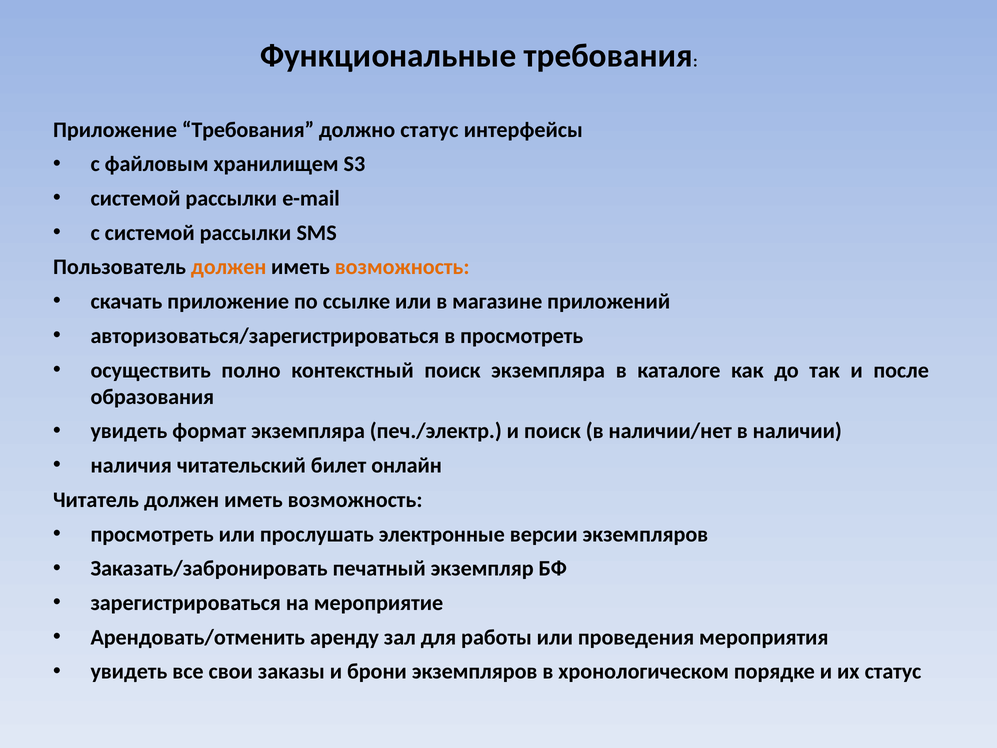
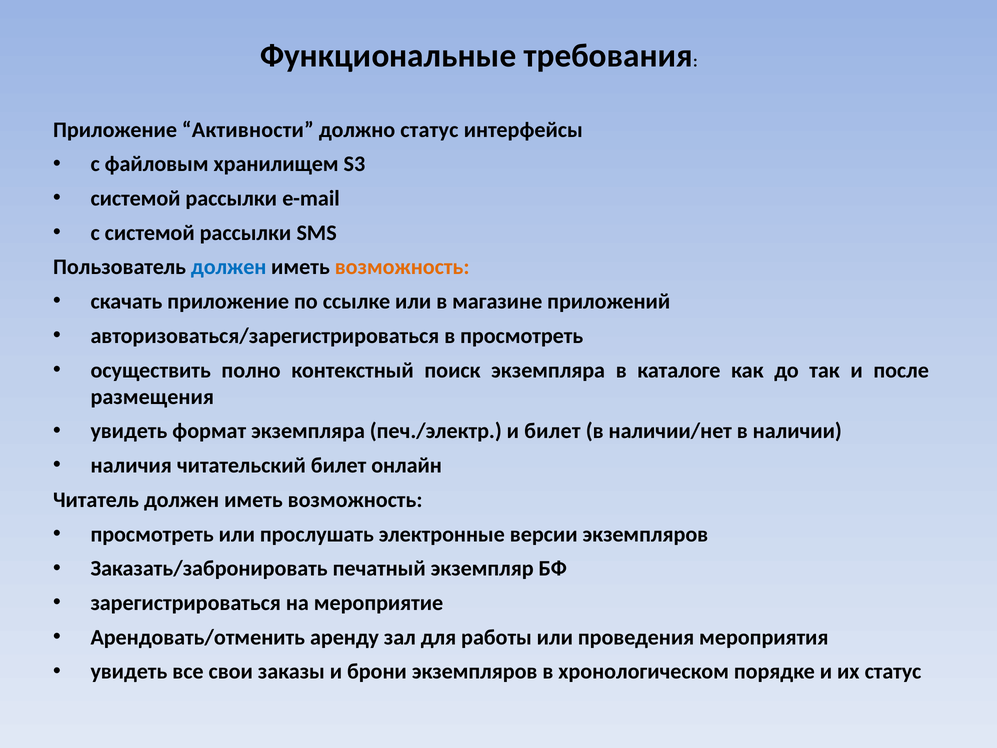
Приложение Требования: Требования -> Активности
должен at (229, 267) colour: orange -> blue
образования: образования -> размещения
и поиск: поиск -> билет
